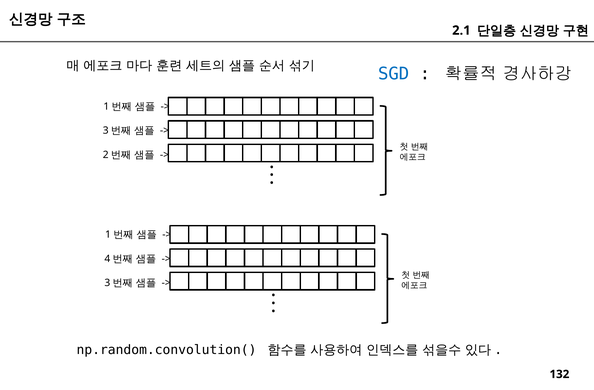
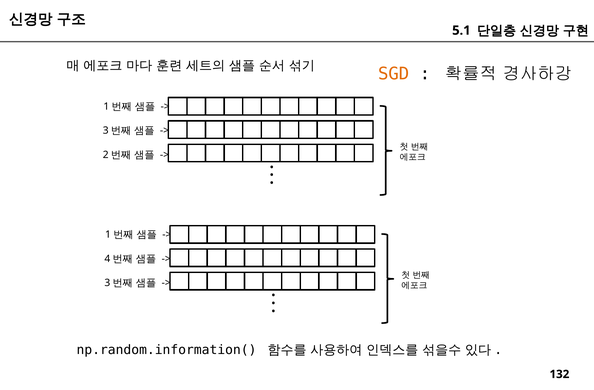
2.1: 2.1 -> 5.1
SGD colour: blue -> orange
np.random.convolution(: np.random.convolution( -> np.random.information(
